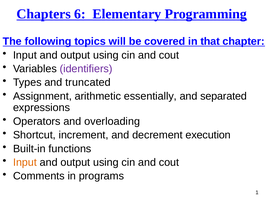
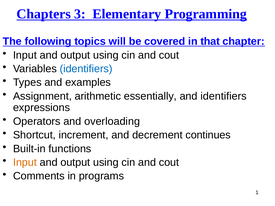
6: 6 -> 3
identifiers at (86, 69) colour: purple -> blue
truncated: truncated -> examples
and separated: separated -> identifiers
execution: execution -> continues
